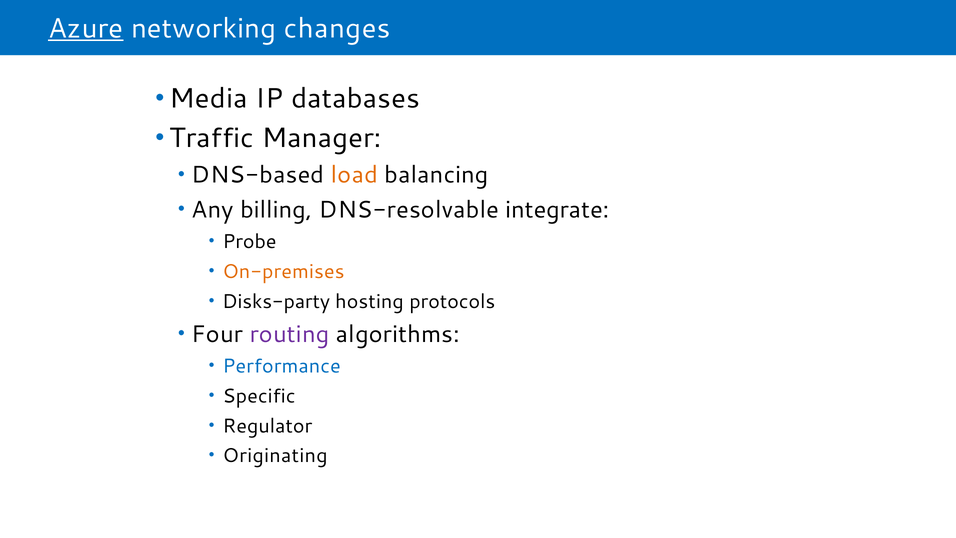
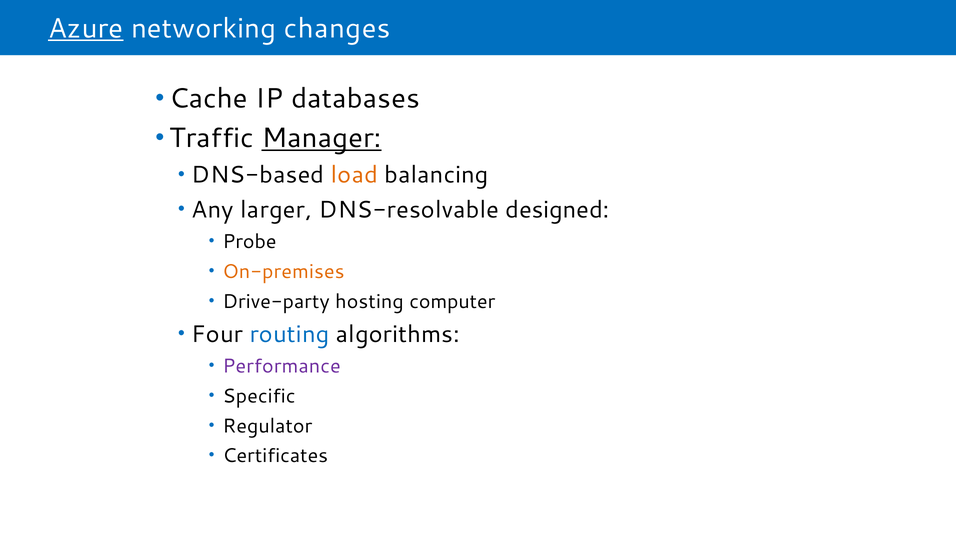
Media: Media -> Cache
Manager underline: none -> present
billing: billing -> larger
integrate: integrate -> designed
Disks-party: Disks-party -> Drive-party
protocols: protocols -> computer
routing colour: purple -> blue
Performance colour: blue -> purple
Originating: Originating -> Certificates
